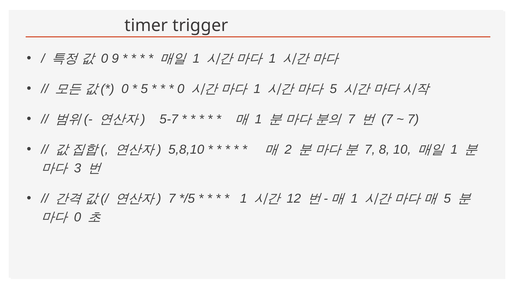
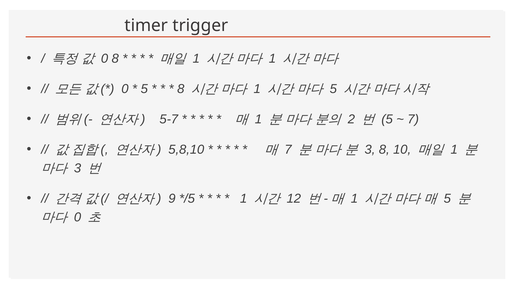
0 9: 9 -> 8
0 at (181, 89): 0 -> 8
7 at (351, 119): 7 -> 2
7 at (387, 119): 7 -> 5
2 at (288, 150): 2 -> 7
7 at (370, 150): 7 -> 3
7 at (172, 199): 7 -> 9
